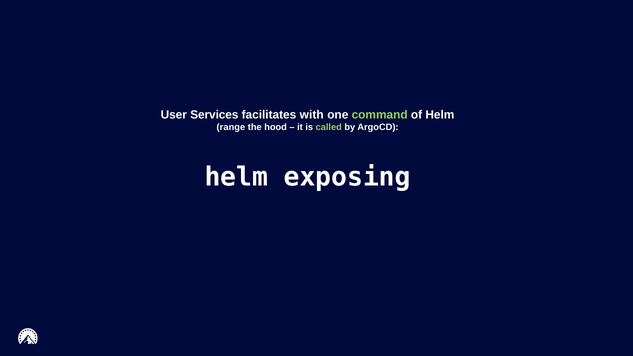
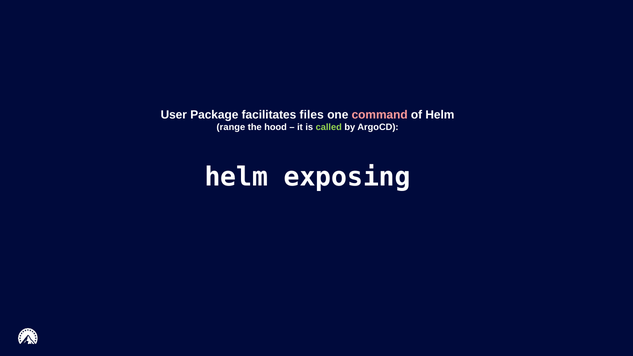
Services: Services -> Package
with: with -> files
command colour: light green -> pink
